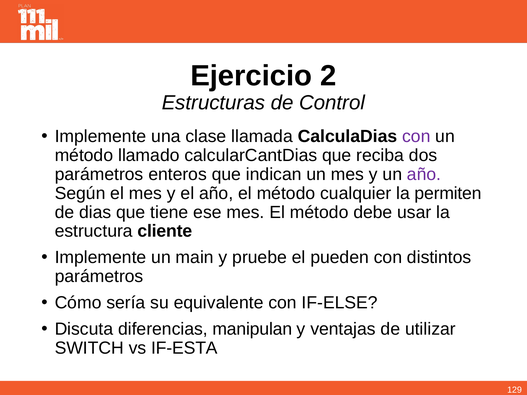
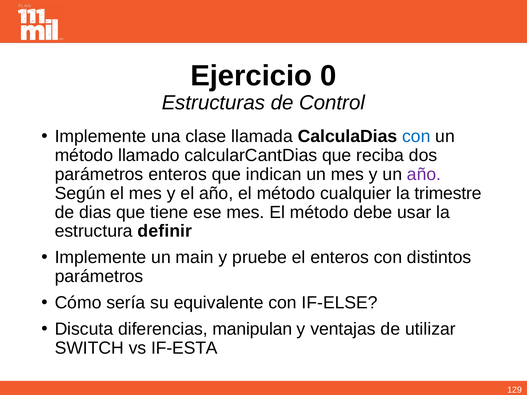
2: 2 -> 0
con at (416, 137) colour: purple -> blue
permiten: permiten -> trimestre
cliente: cliente -> definir
el pueden: pueden -> enteros
